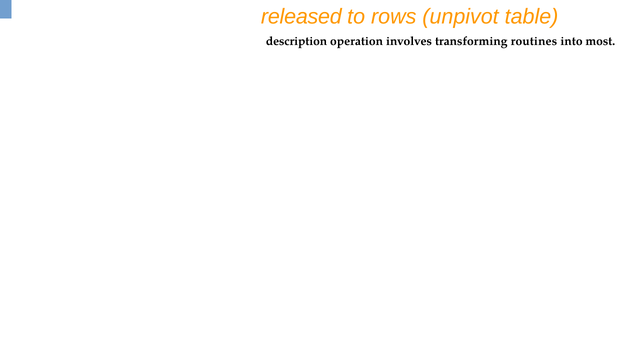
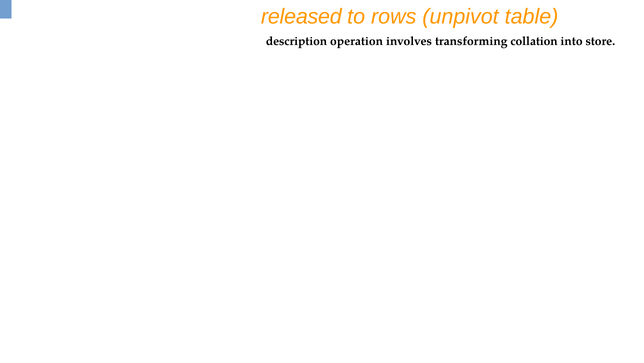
routines: routines -> collation
most: most -> store
